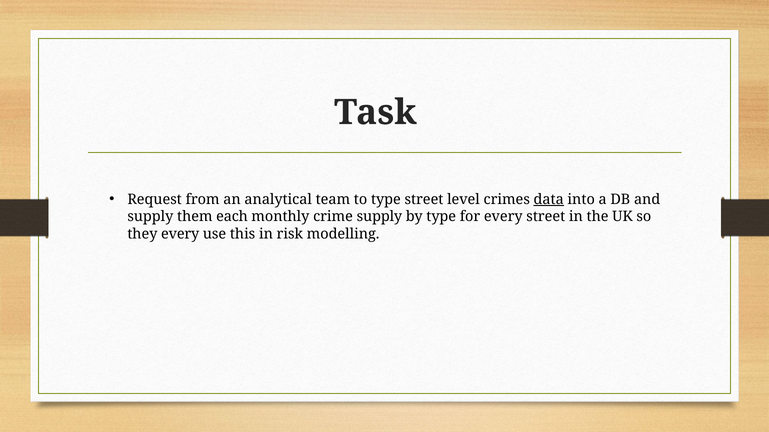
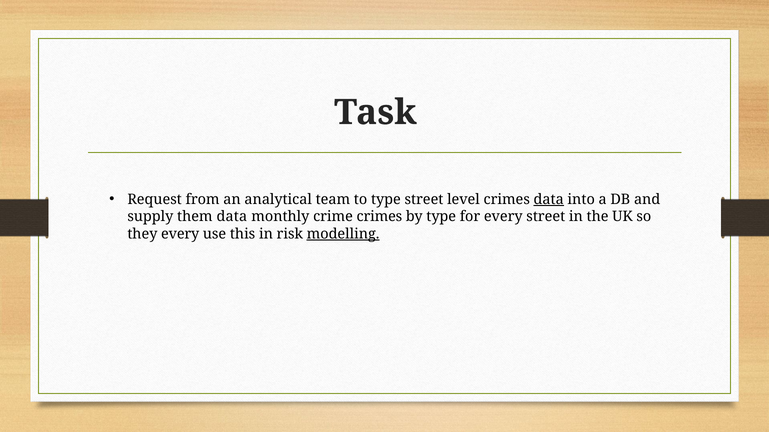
them each: each -> data
crime supply: supply -> crimes
modelling underline: none -> present
